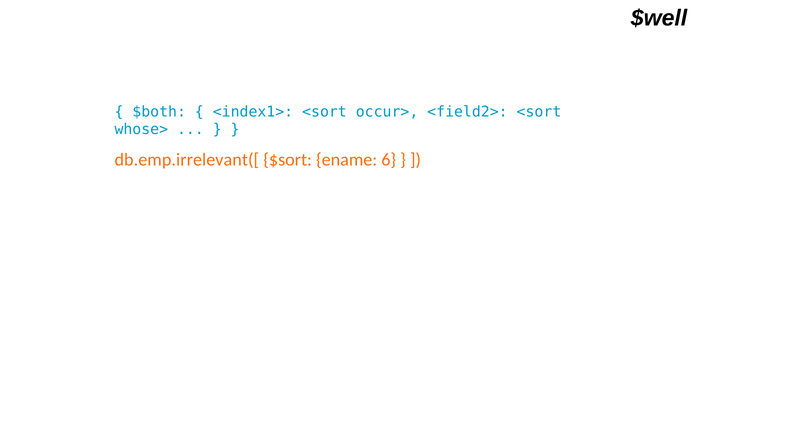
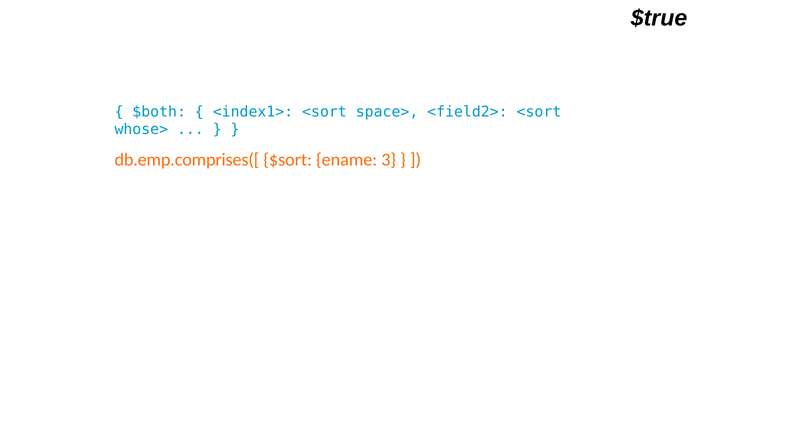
$well: $well -> $true
occur>: occur> -> space>
db.emp.irrelevant([: db.emp.irrelevant([ -> db.emp.comprises([
6: 6 -> 3
